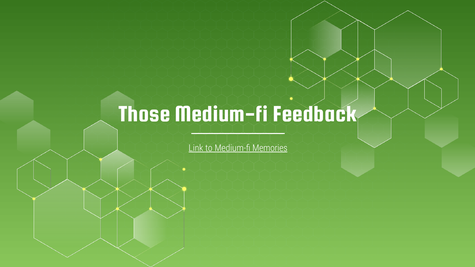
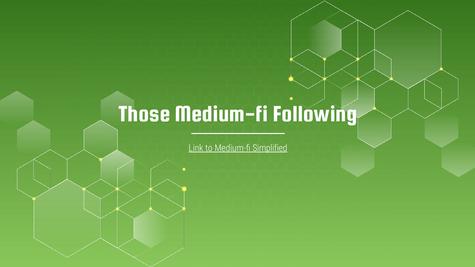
Feedback: Feedback -> Following
Memories: Memories -> Simplified
